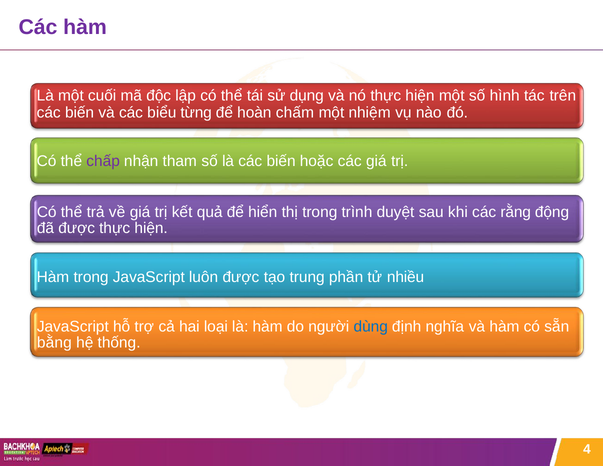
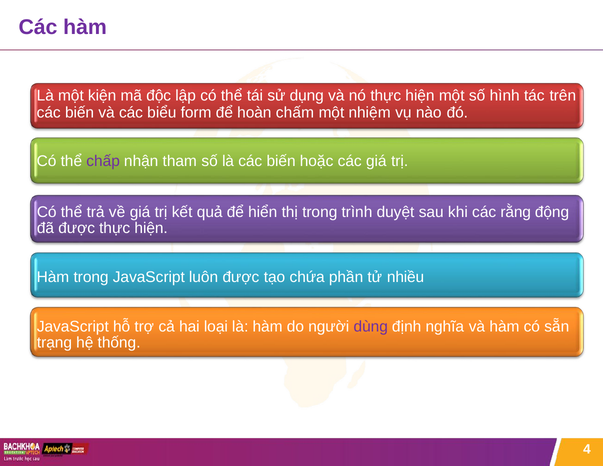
cuối: cuối -> kiện
từng: từng -> form
trung: trung -> chứa
dùng colour: blue -> purple
bằng: bằng -> trạng
